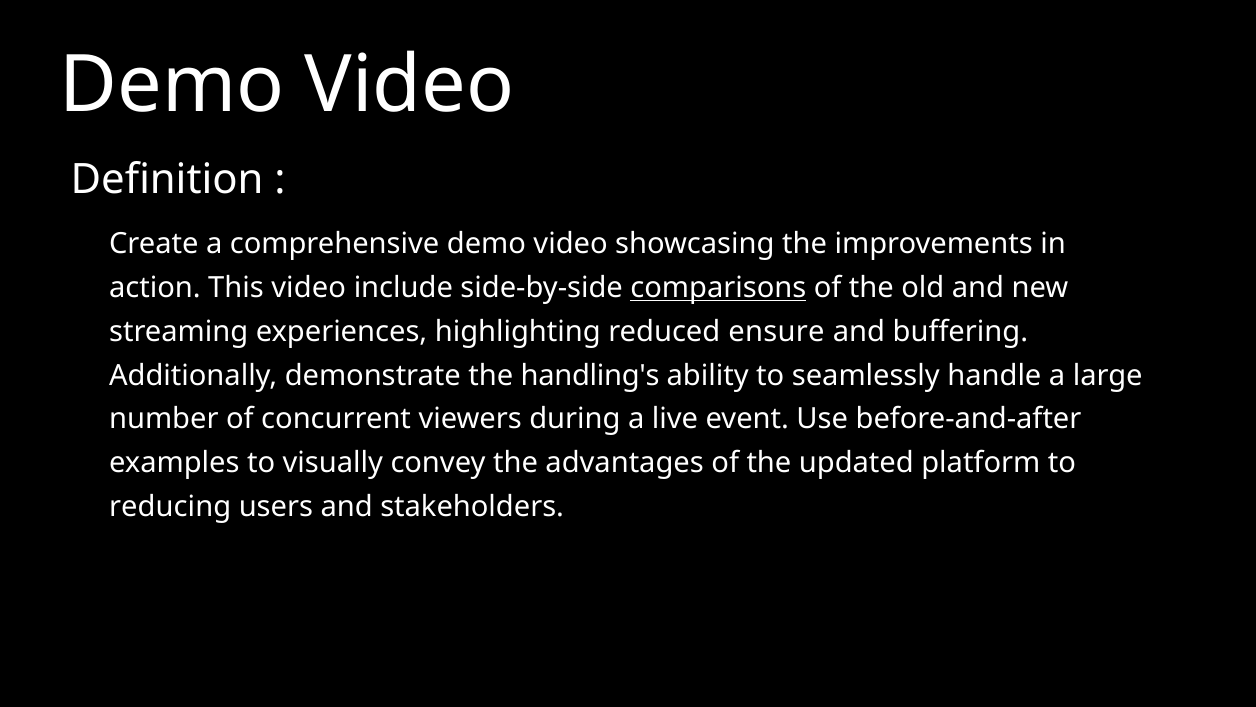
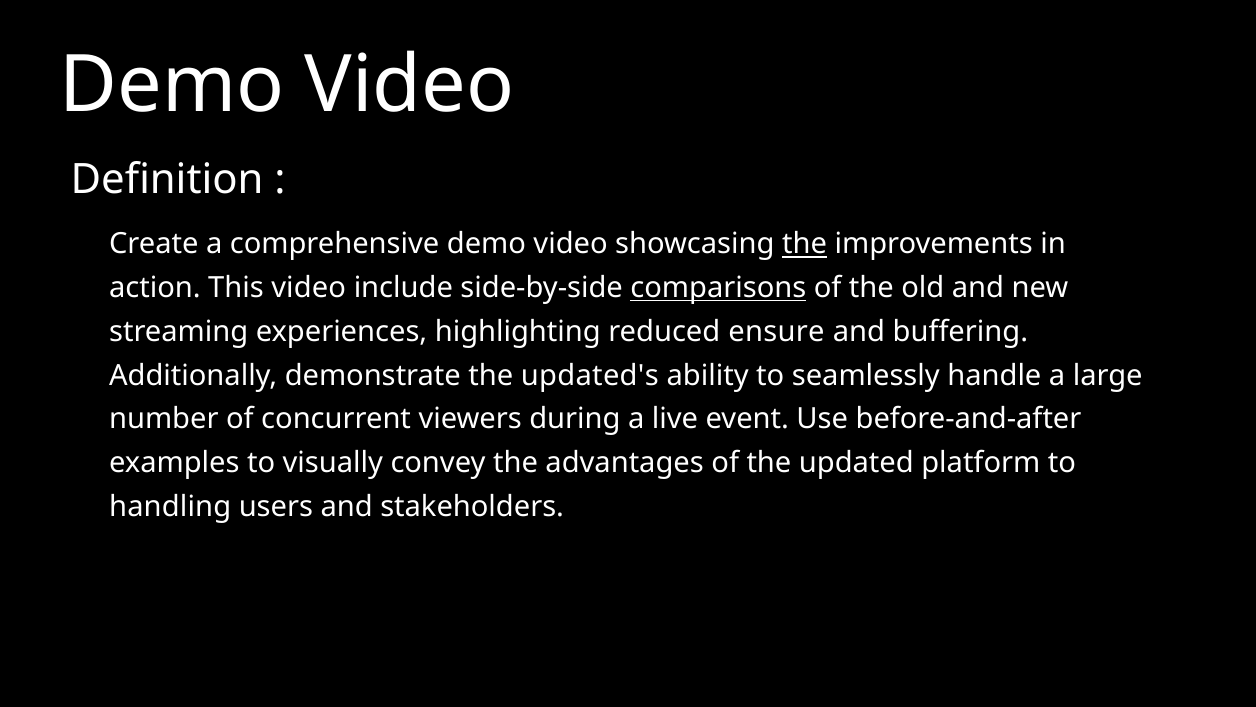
the at (805, 244) underline: none -> present
handling's: handling's -> updated's
reducing: reducing -> handling
